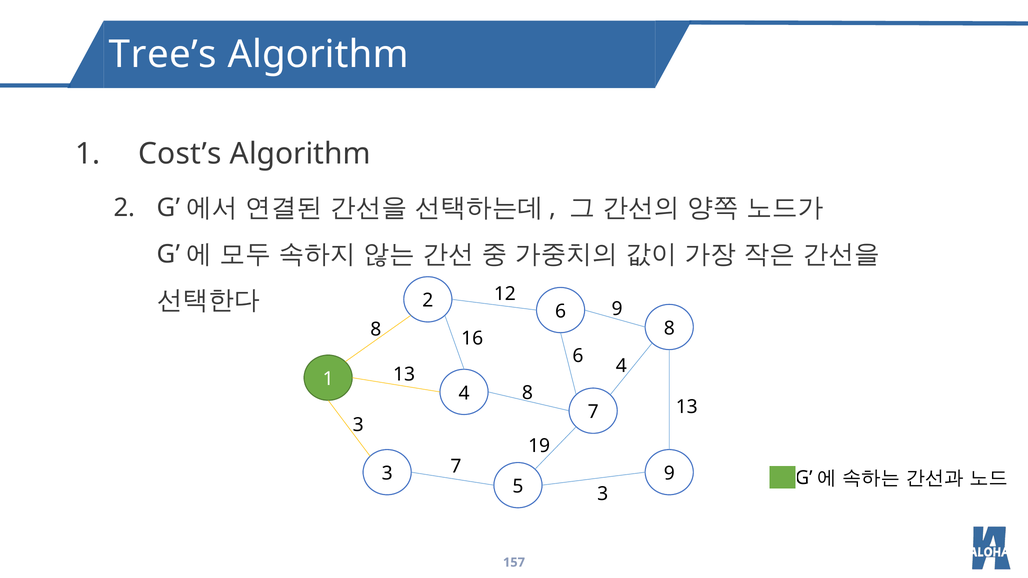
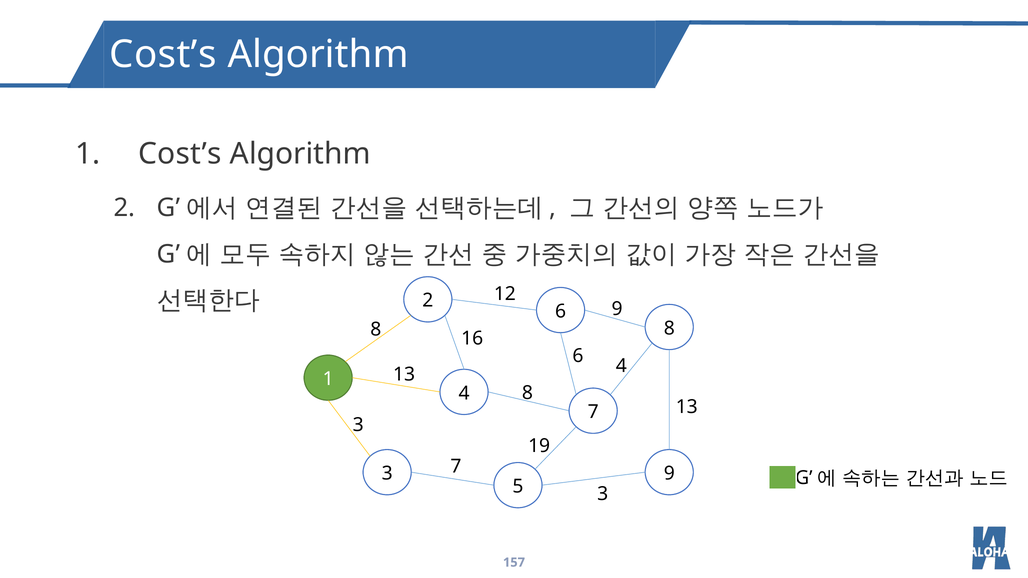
Tree’s at (163, 55): Tree’s -> Cost’s
